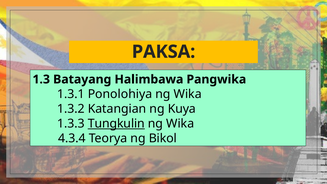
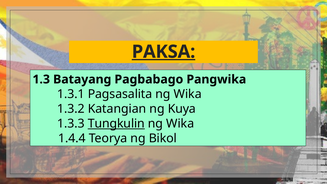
PAKSA underline: none -> present
Halimbawa: Halimbawa -> Pagbabago
Ponolohiya: Ponolohiya -> Pagsasalita
4.3.4: 4.3.4 -> 1.4.4
